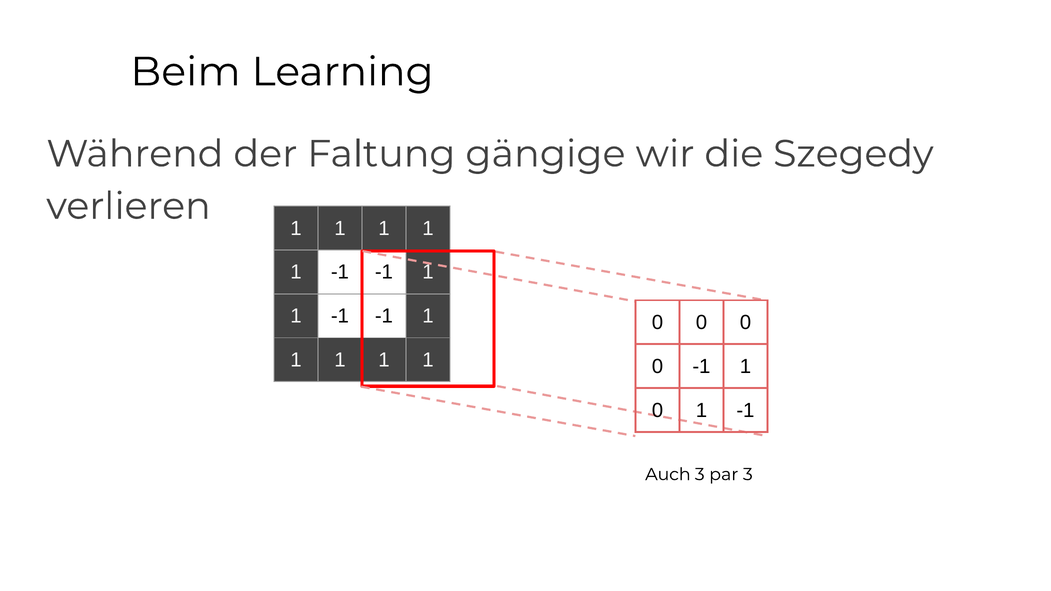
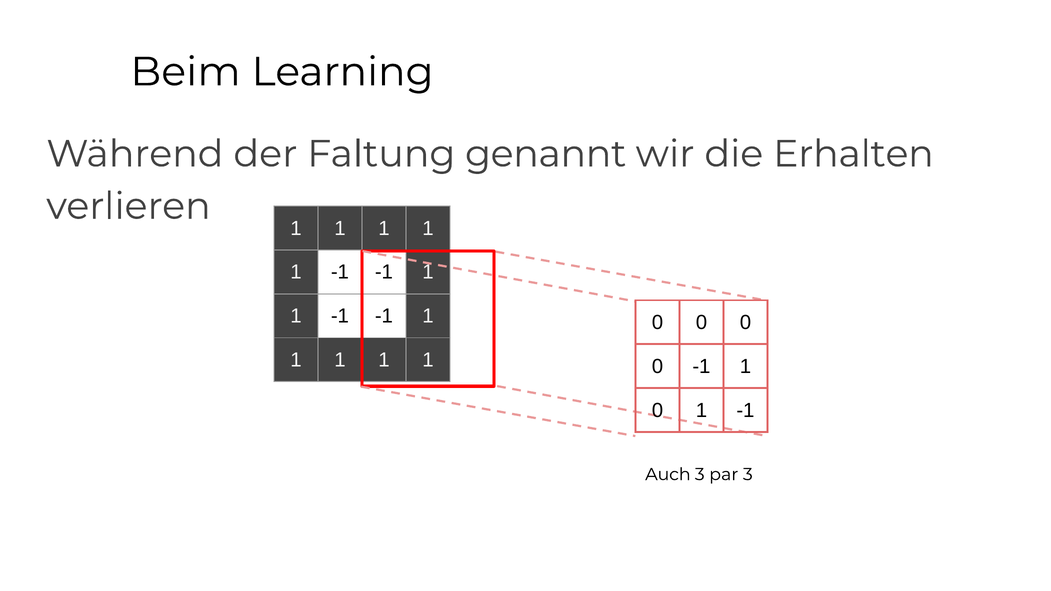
gängige: gängige -> genannt
Szegedy: Szegedy -> Erhalten
